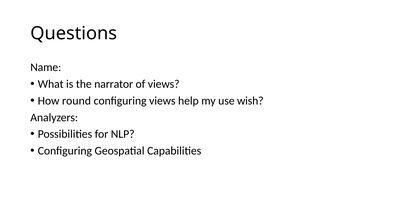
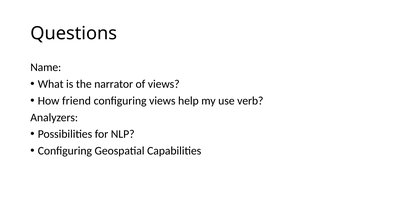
round: round -> friend
wish: wish -> verb
